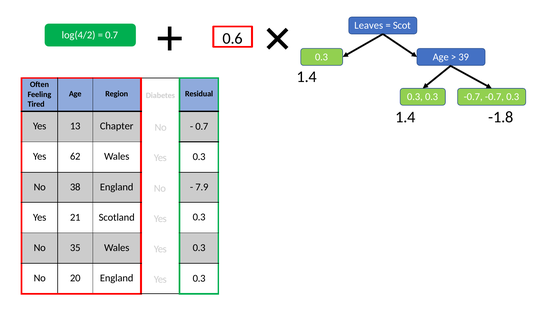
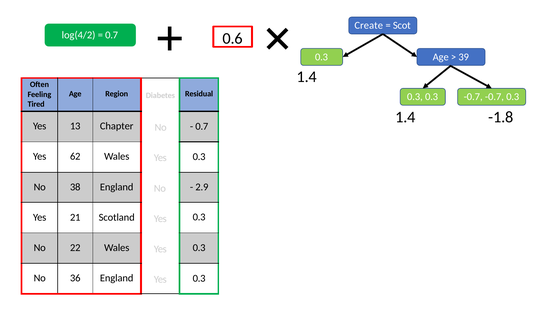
Leaves: Leaves -> Create
7.9: 7.9 -> 2.9
35: 35 -> 22
20: 20 -> 36
